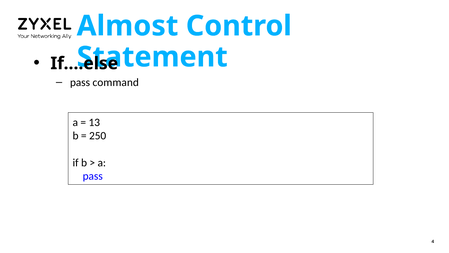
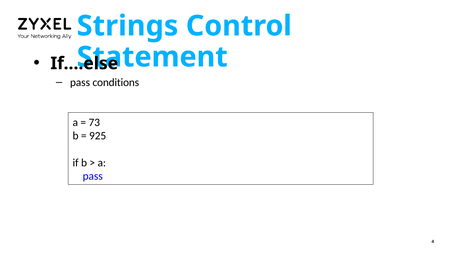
Almost: Almost -> Strings
command: command -> conditions
13: 13 -> 73
250: 250 -> 925
